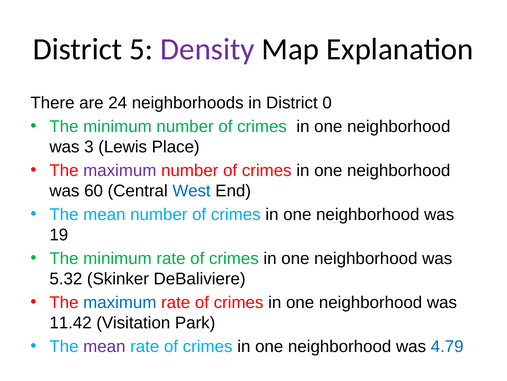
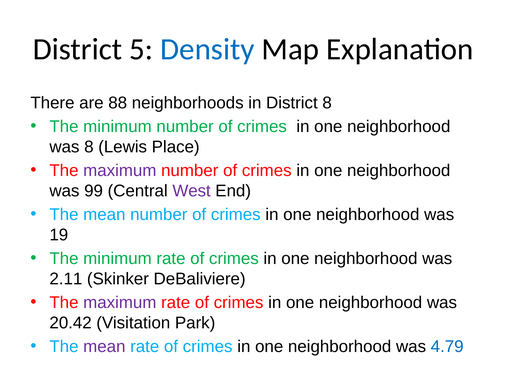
Density colour: purple -> blue
24: 24 -> 88
District 0: 0 -> 8
was 3: 3 -> 8
60: 60 -> 99
West colour: blue -> purple
5.32: 5.32 -> 2.11
maximum at (120, 302) colour: blue -> purple
11.42: 11.42 -> 20.42
